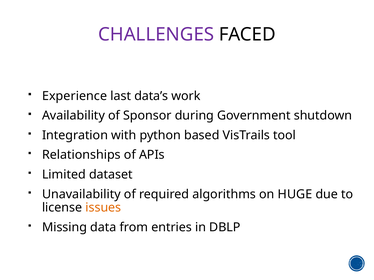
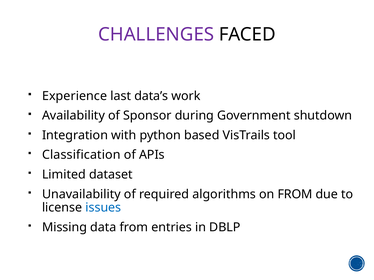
Relationships: Relationships -> Classification
on HUGE: HUGE -> FROM
issues colour: orange -> blue
